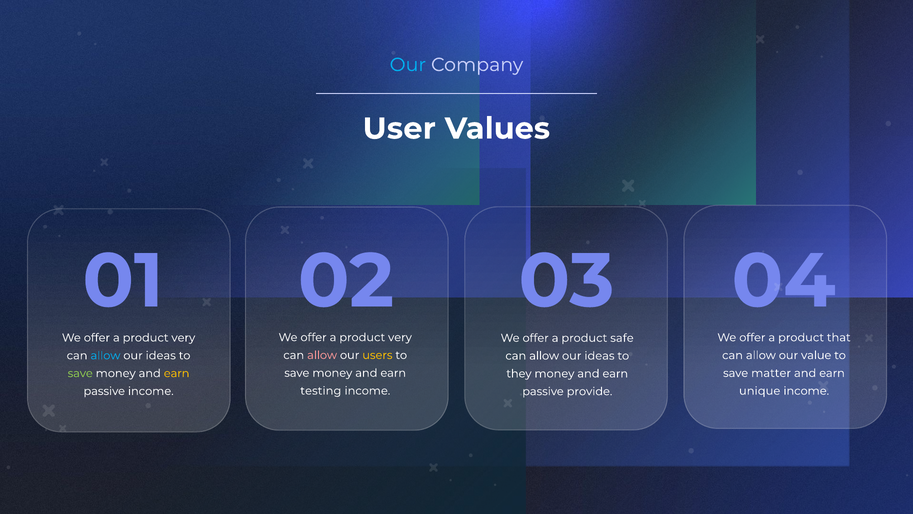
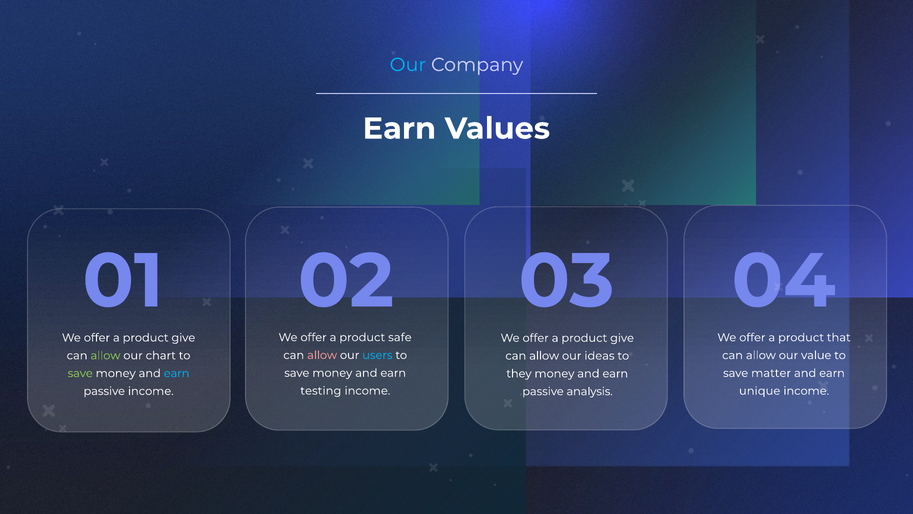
User at (399, 129): User -> Earn
very at (400, 337): very -> safe
very at (183, 337): very -> give
safe at (622, 338): safe -> give
users colour: yellow -> light blue
allow at (105, 355) colour: light blue -> light green
ideas at (161, 355): ideas -> chart
earn at (177, 373) colour: yellow -> light blue
provide: provide -> analysis
